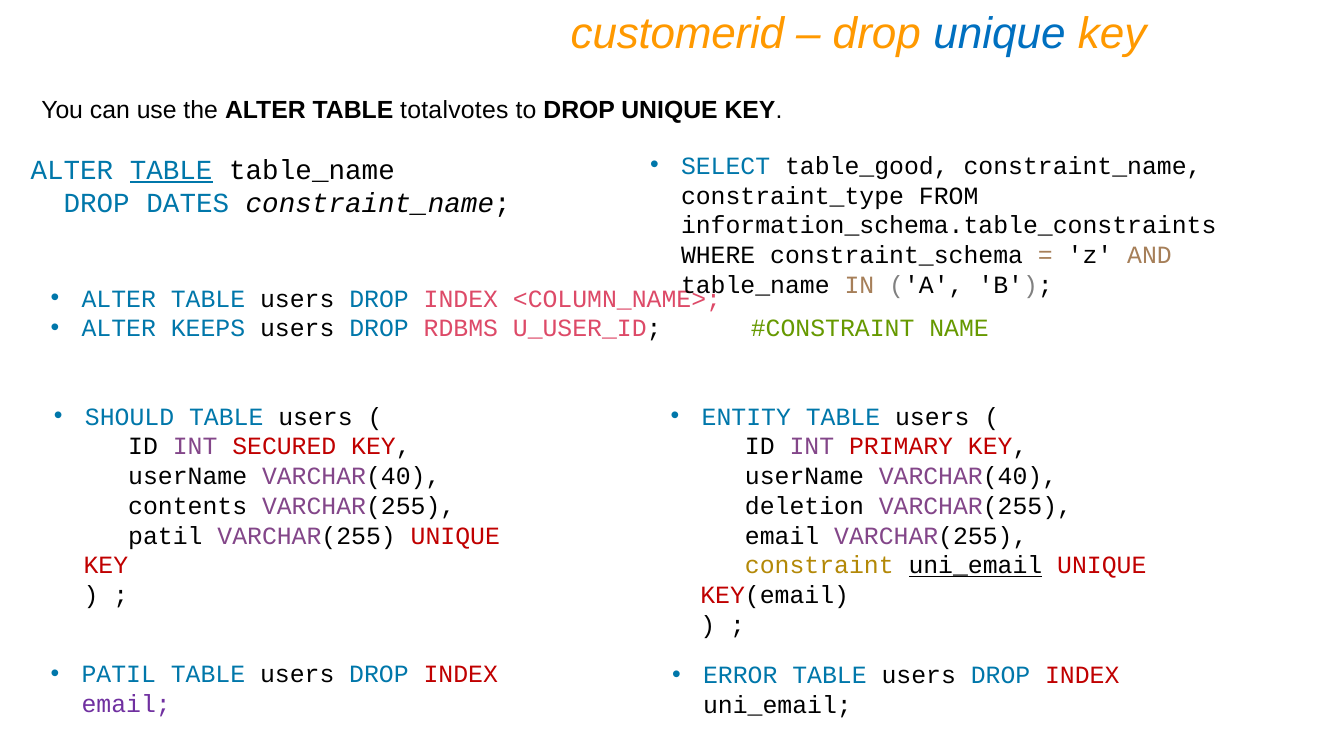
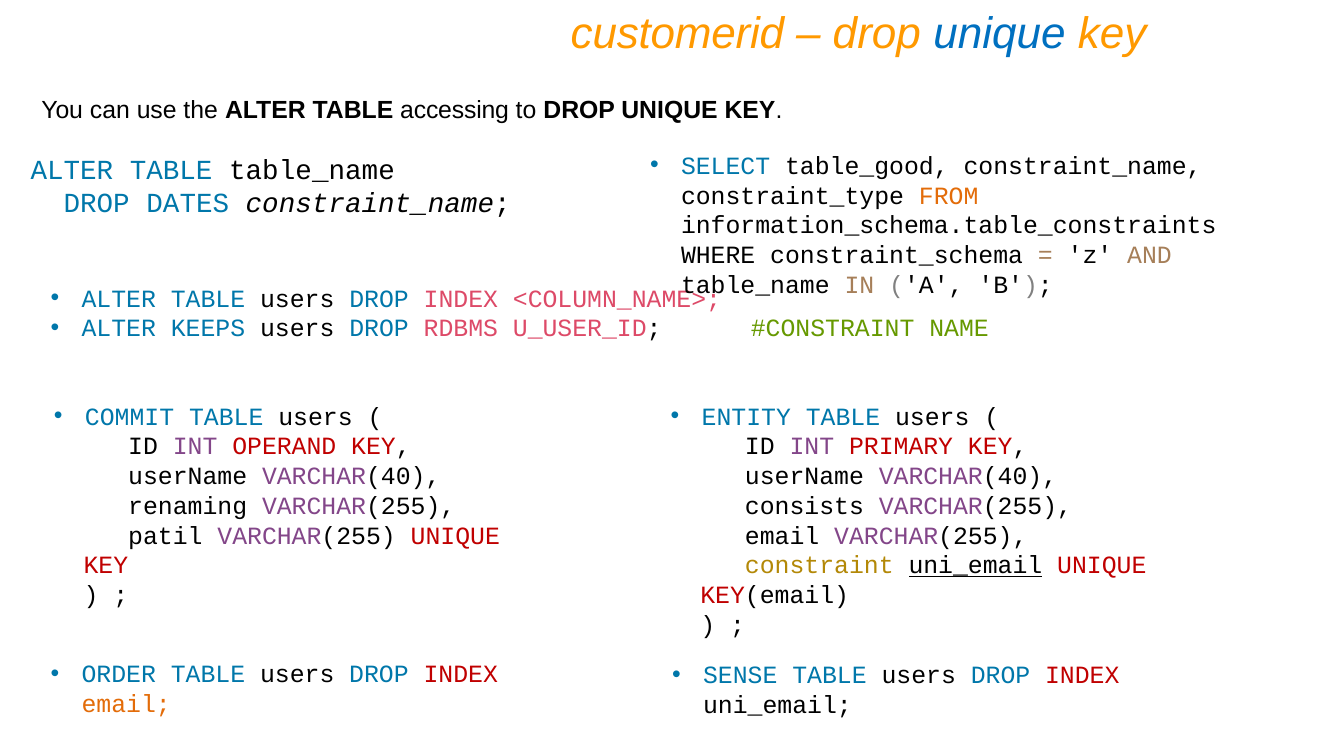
totalvotes: totalvotes -> accessing
TABLE at (171, 170) underline: present -> none
FROM colour: black -> orange
SHOULD: SHOULD -> COMMIT
SECURED: SECURED -> OPERAND
contents: contents -> renaming
deletion: deletion -> consists
PATIL at (119, 674): PATIL -> ORDER
ERROR: ERROR -> SENSE
email at (126, 704) colour: purple -> orange
